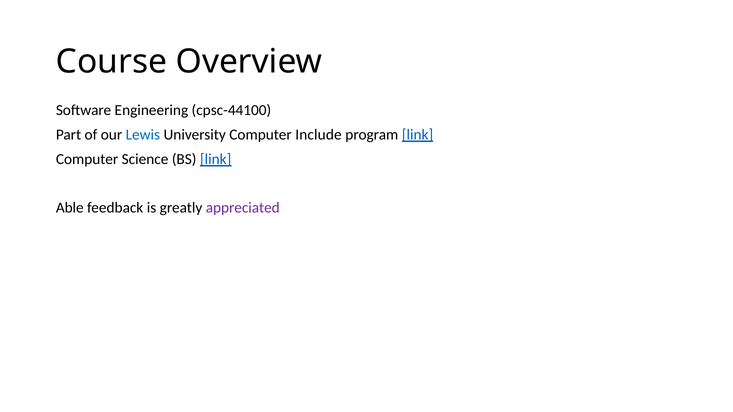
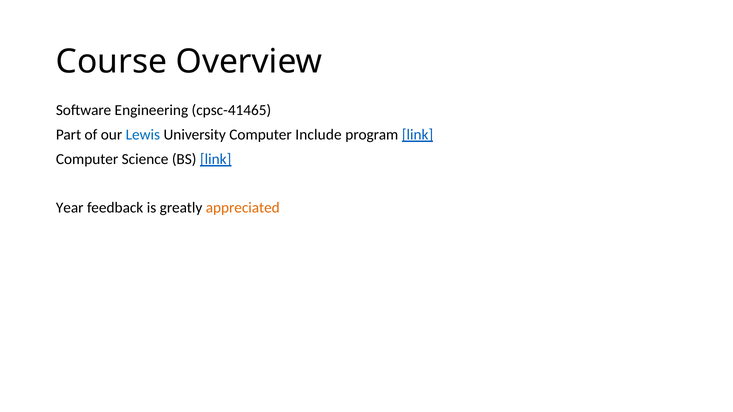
cpsc-44100: cpsc-44100 -> cpsc-41465
Able: Able -> Year
appreciated colour: purple -> orange
